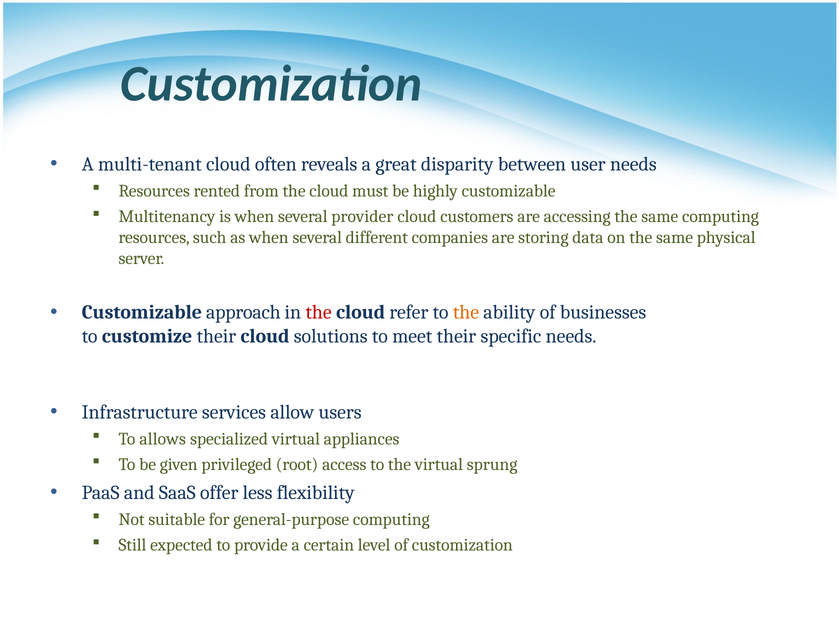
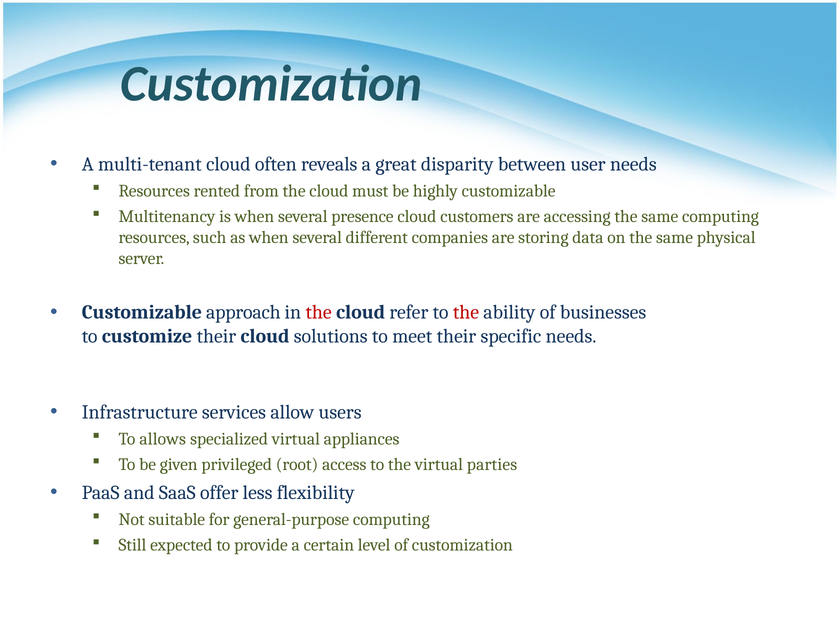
provider: provider -> presence
the at (466, 313) colour: orange -> red
sprung: sprung -> parties
